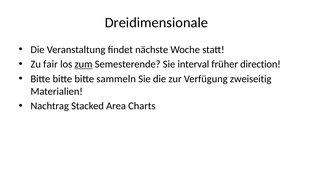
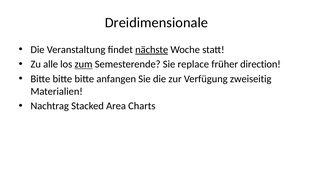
nächste underline: none -> present
fair: fair -> alle
interval: interval -> replace
sammeln: sammeln -> anfangen
